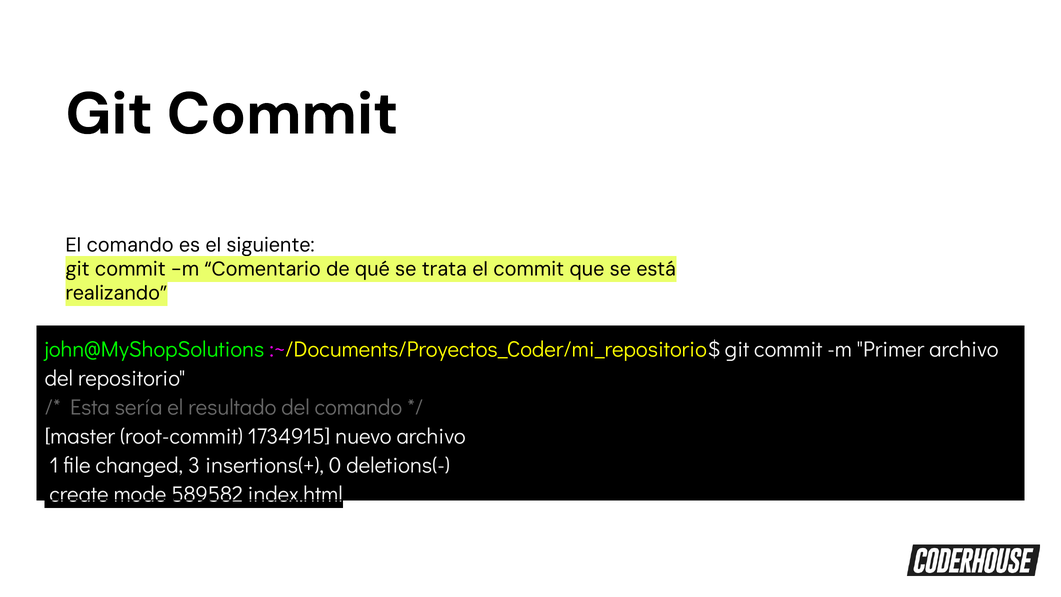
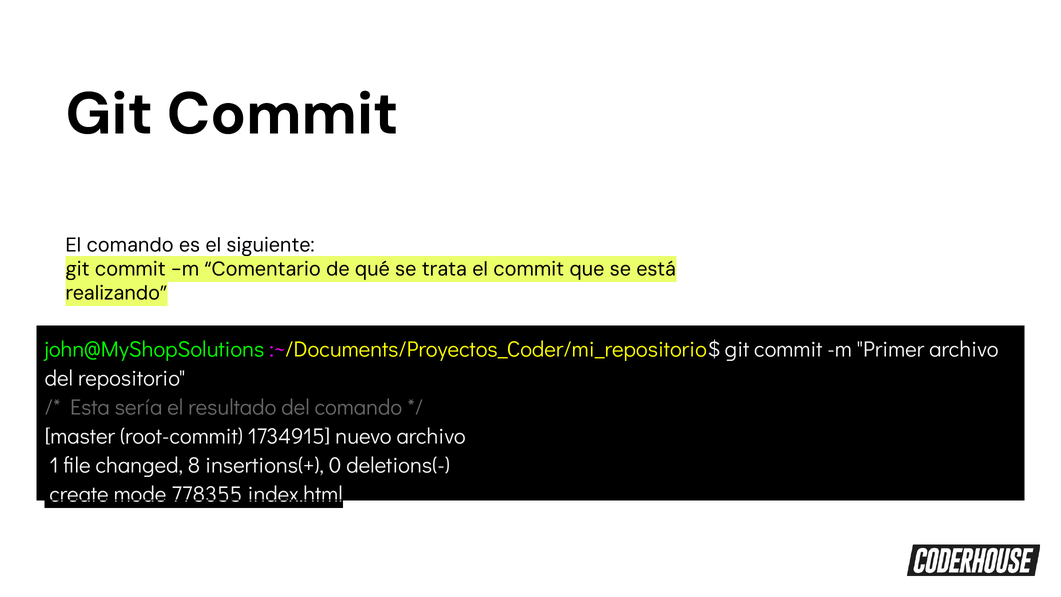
3: 3 -> 8
589582: 589582 -> 778355
